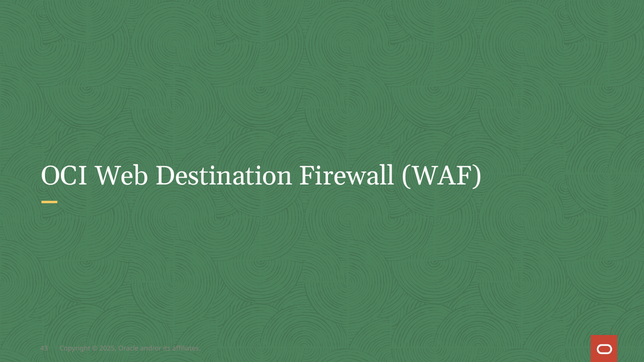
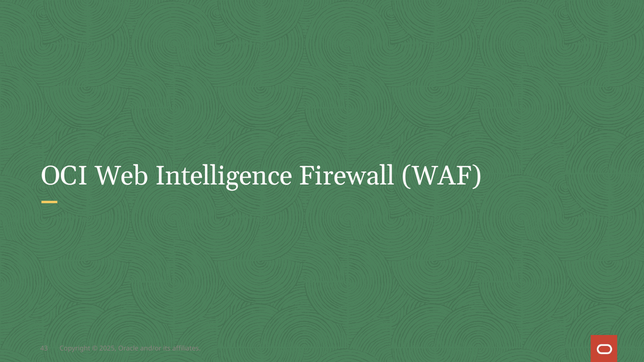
Destination: Destination -> Intelligence
